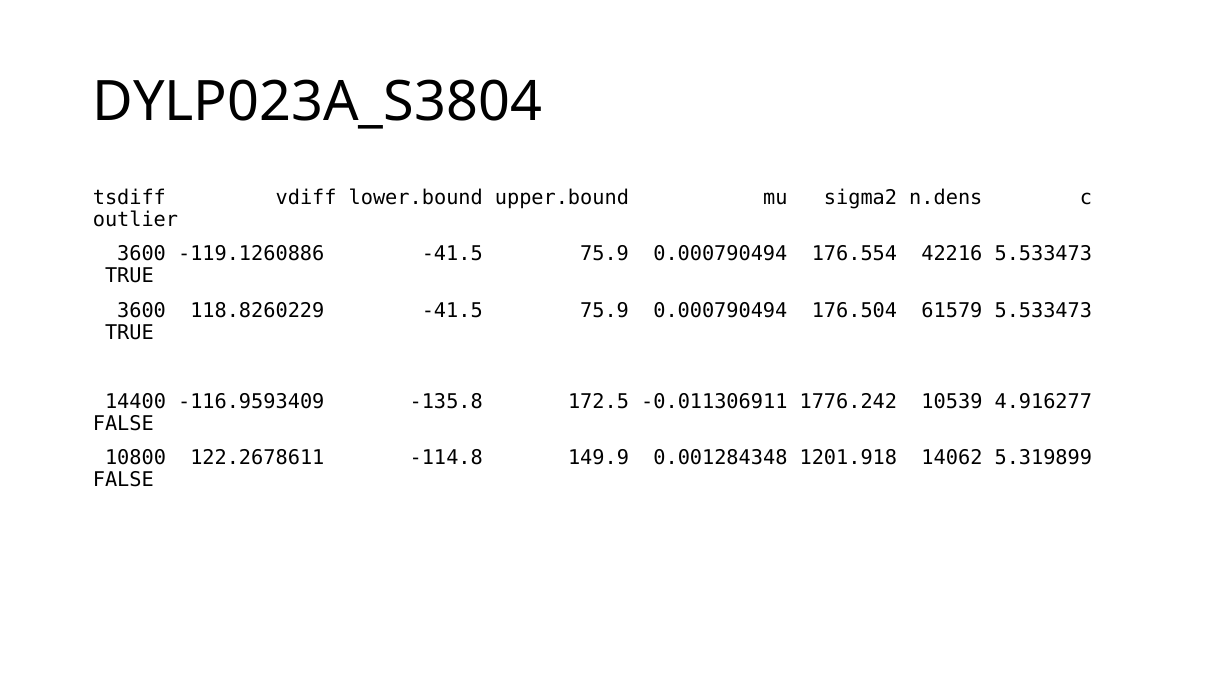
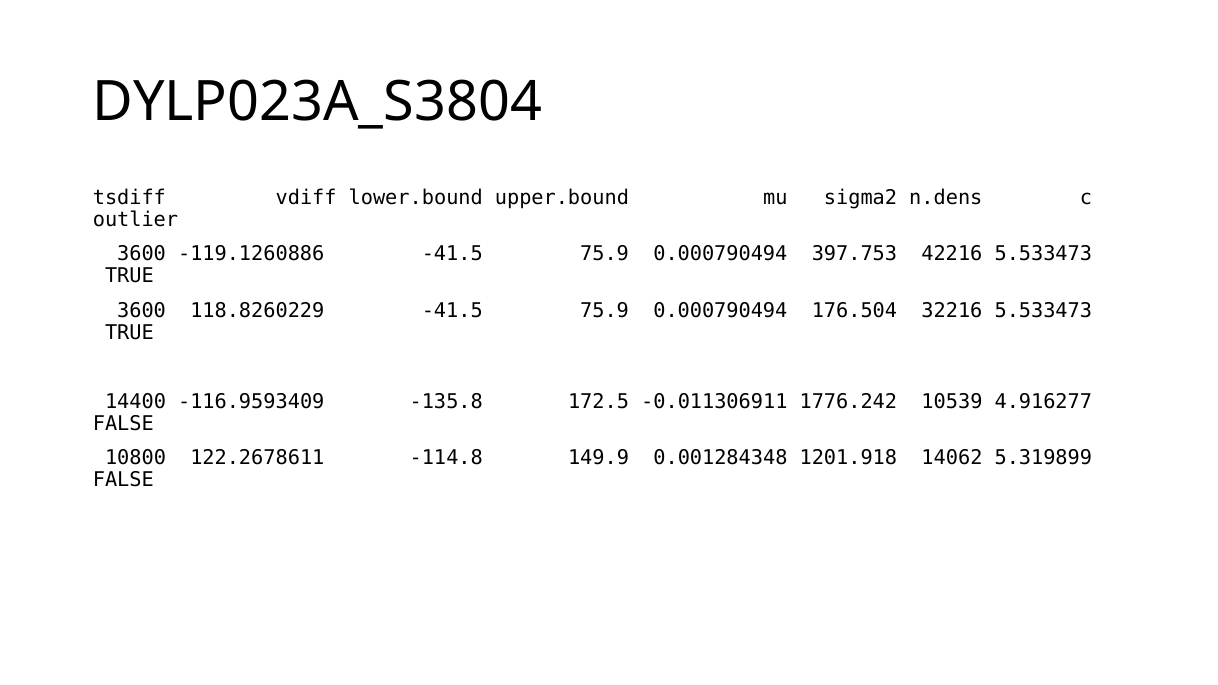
176.554: 176.554 -> 397.753
61579: 61579 -> 32216
